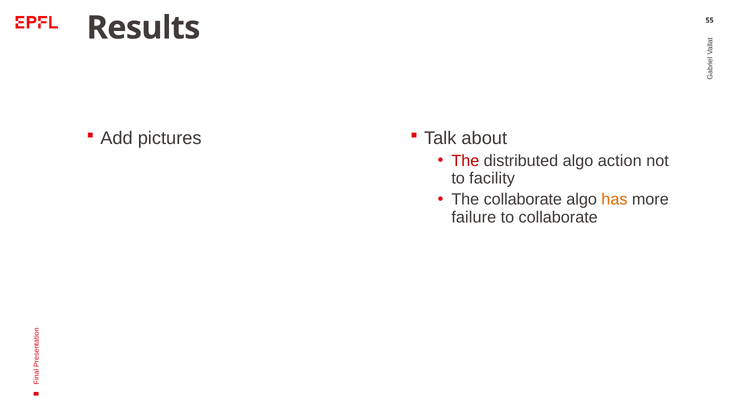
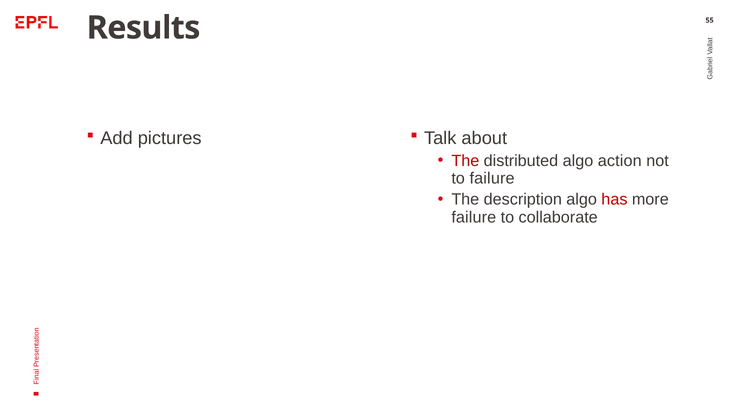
to facility: facility -> failure
The collaborate: collaborate -> description
has colour: orange -> red
